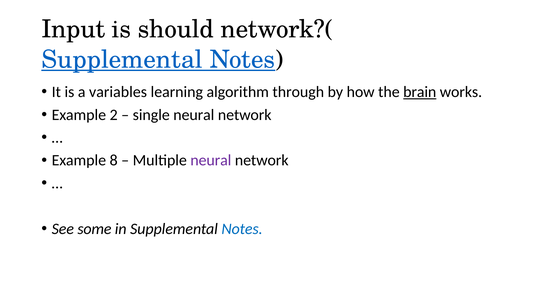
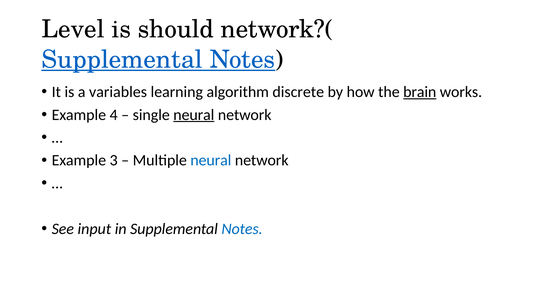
Input: Input -> Level
through: through -> discrete
2: 2 -> 4
neural at (194, 115) underline: none -> present
8: 8 -> 3
neural at (211, 160) colour: purple -> blue
some: some -> input
